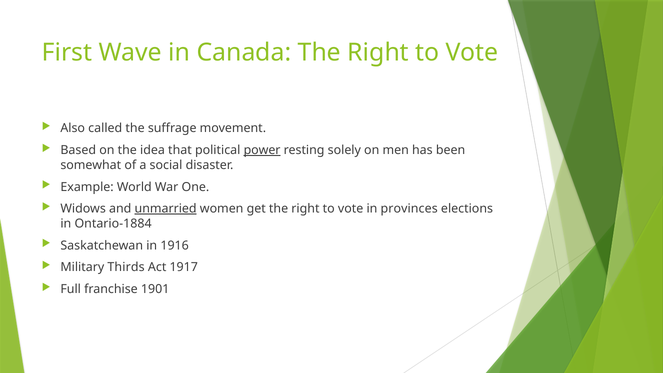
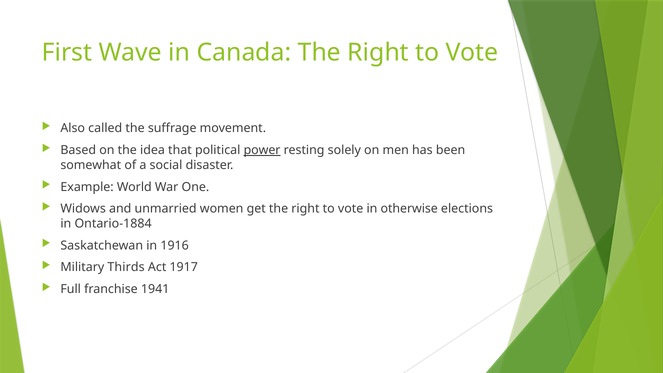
unmarried underline: present -> none
provinces: provinces -> otherwise
1901: 1901 -> 1941
